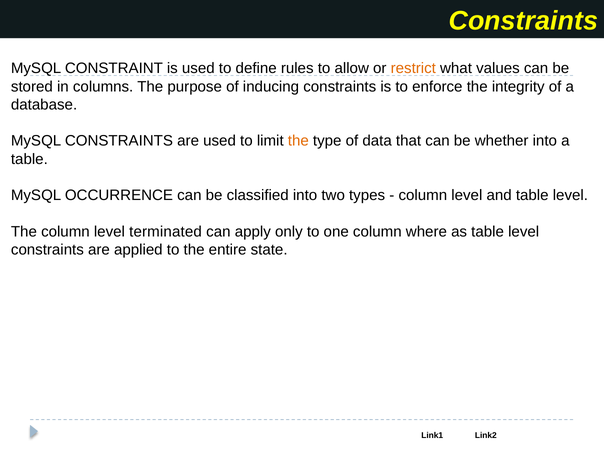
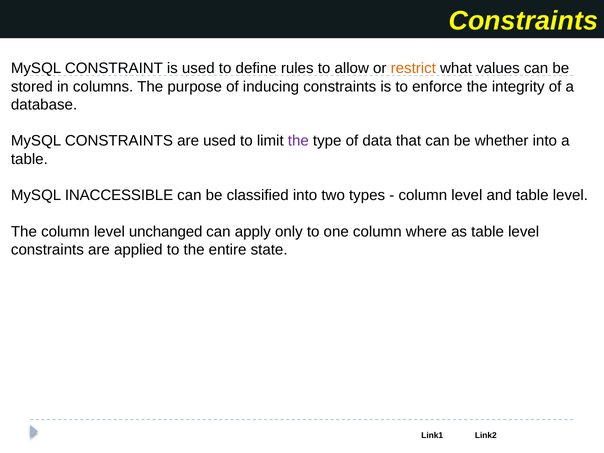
the at (298, 141) colour: orange -> purple
OCCURRENCE: OCCURRENCE -> INACCESSIBLE
terminated: terminated -> unchanged
